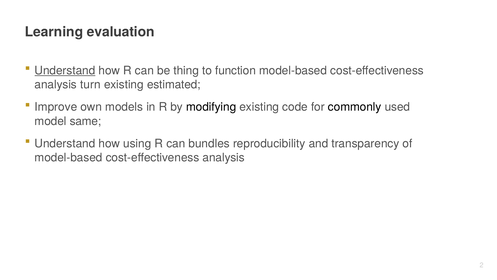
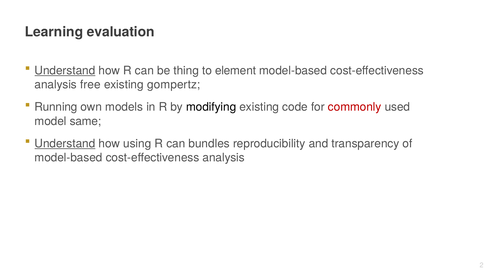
function: function -> element
turn: turn -> free
estimated: estimated -> gompertz
Improve: Improve -> Running
commonly colour: black -> red
Understand at (65, 143) underline: none -> present
